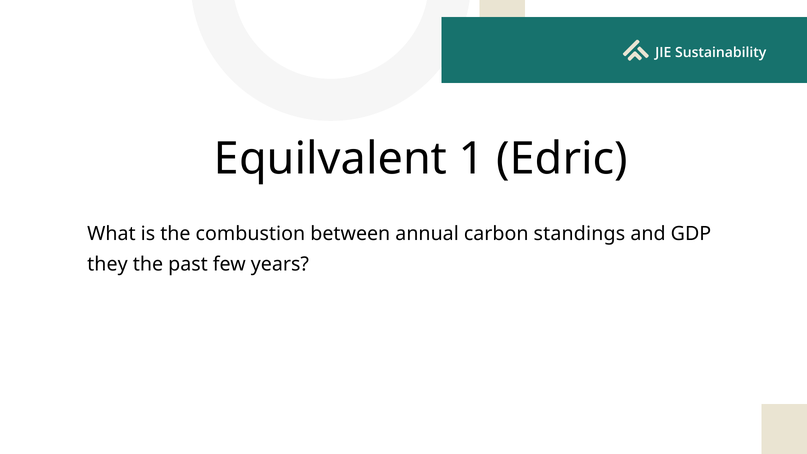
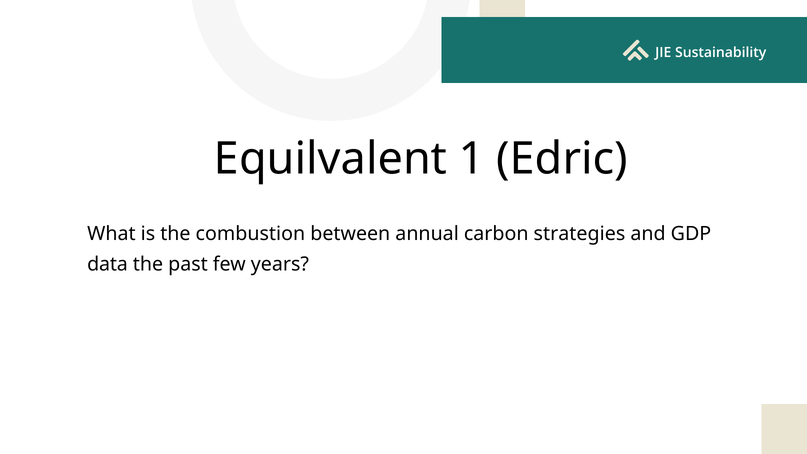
standings: standings -> strategies
they: they -> data
